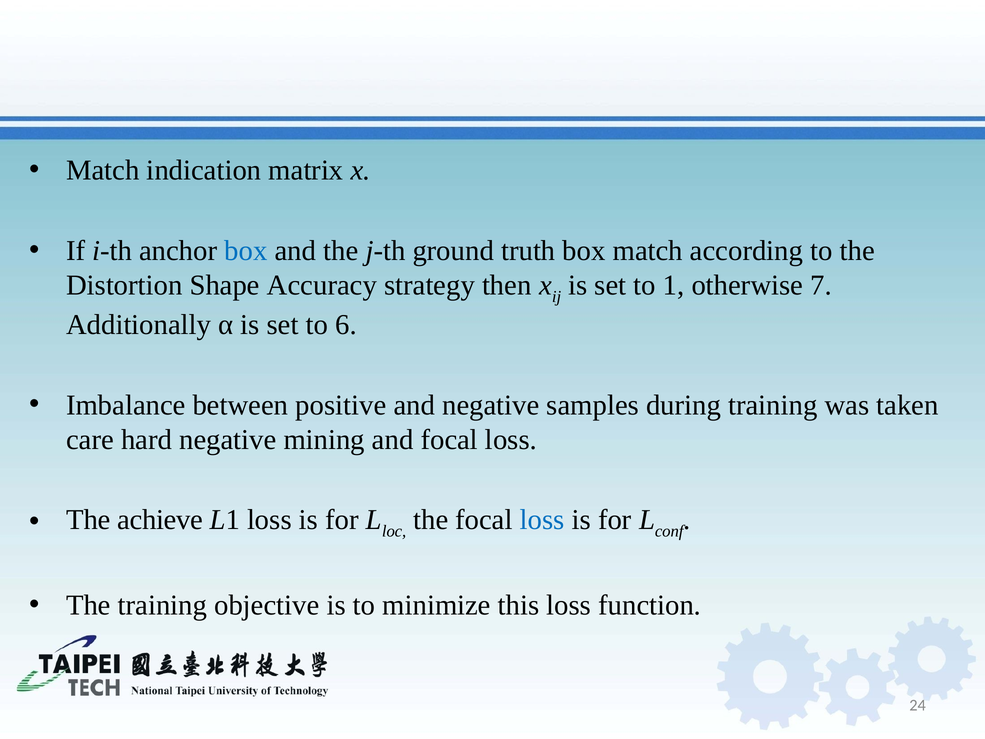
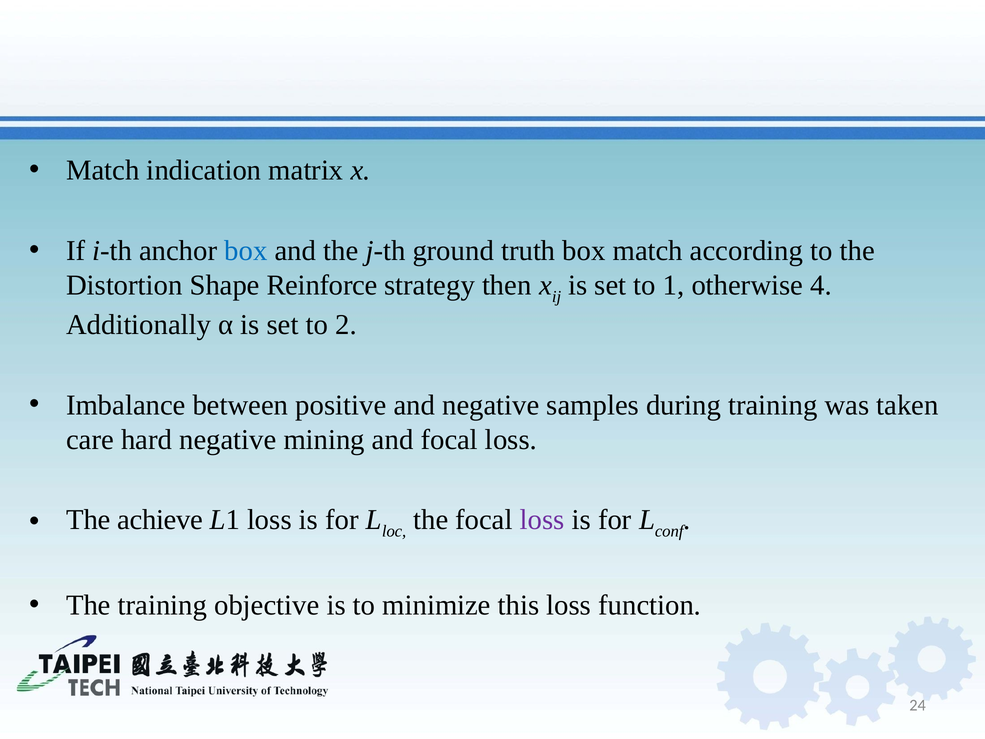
Accuracy: Accuracy -> Reinforce
7: 7 -> 4
6: 6 -> 2
loss at (542, 520) colour: blue -> purple
